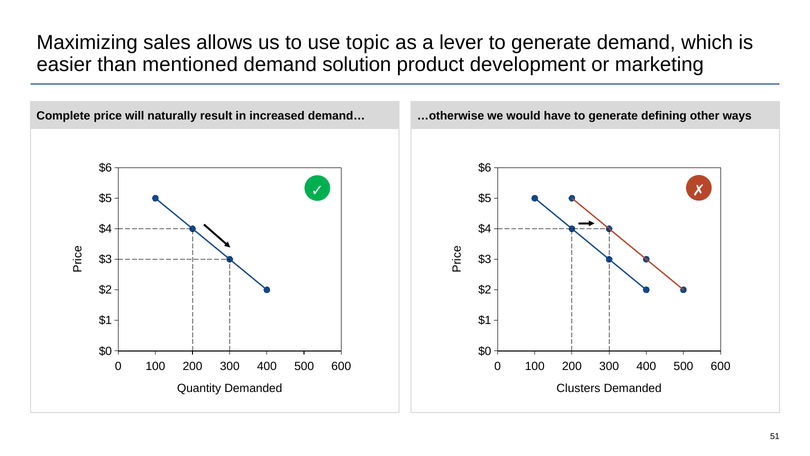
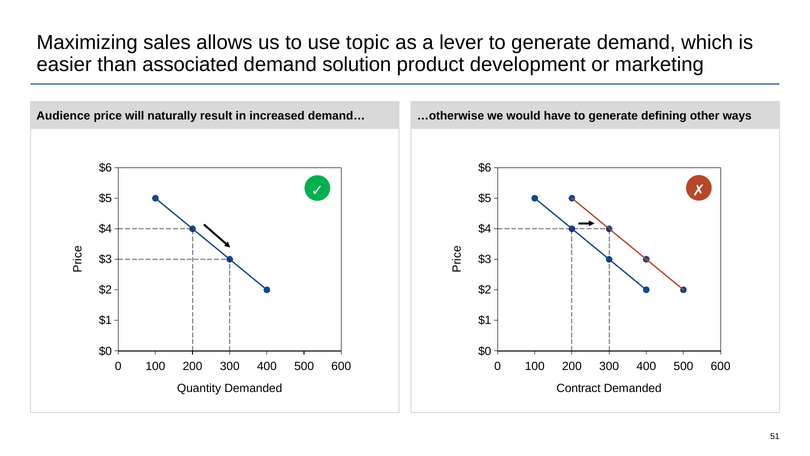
mentioned: mentioned -> associated
Complete: Complete -> Audience
Clusters: Clusters -> Contract
